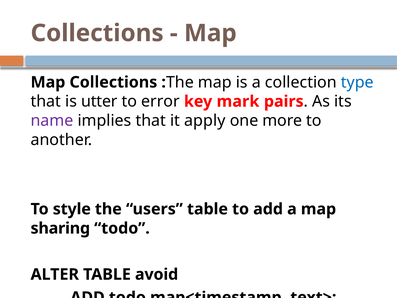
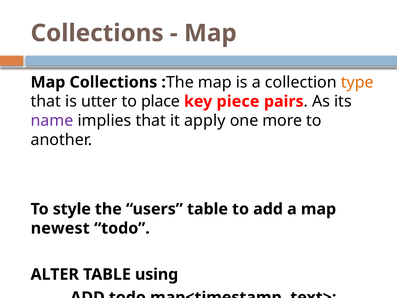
type colour: blue -> orange
error: error -> place
mark: mark -> piece
sharing: sharing -> newest
avoid: avoid -> using
